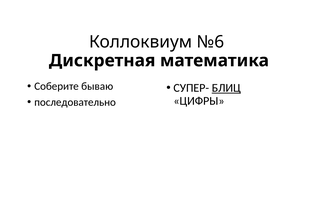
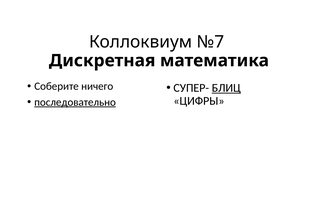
№6: №6 -> №7
бываю: бываю -> ничего
последовательно underline: none -> present
